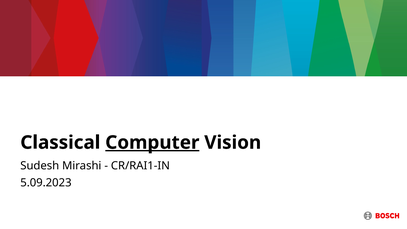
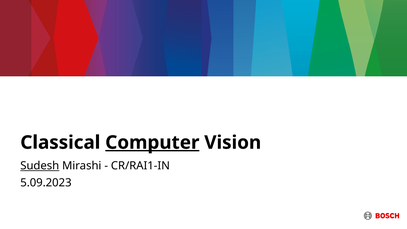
Sudesh underline: none -> present
